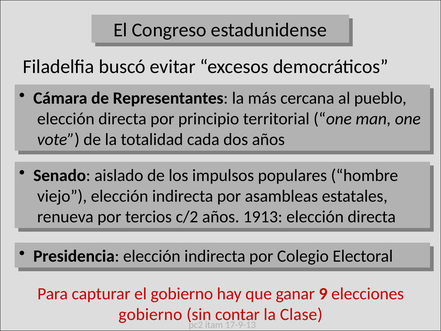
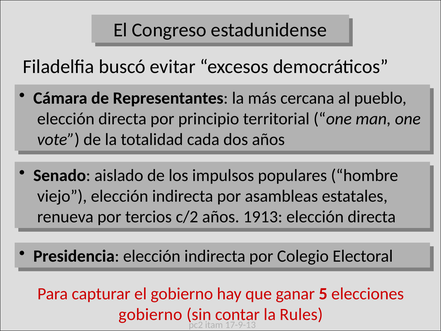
9: 9 -> 5
Clase: Clase -> Rules
